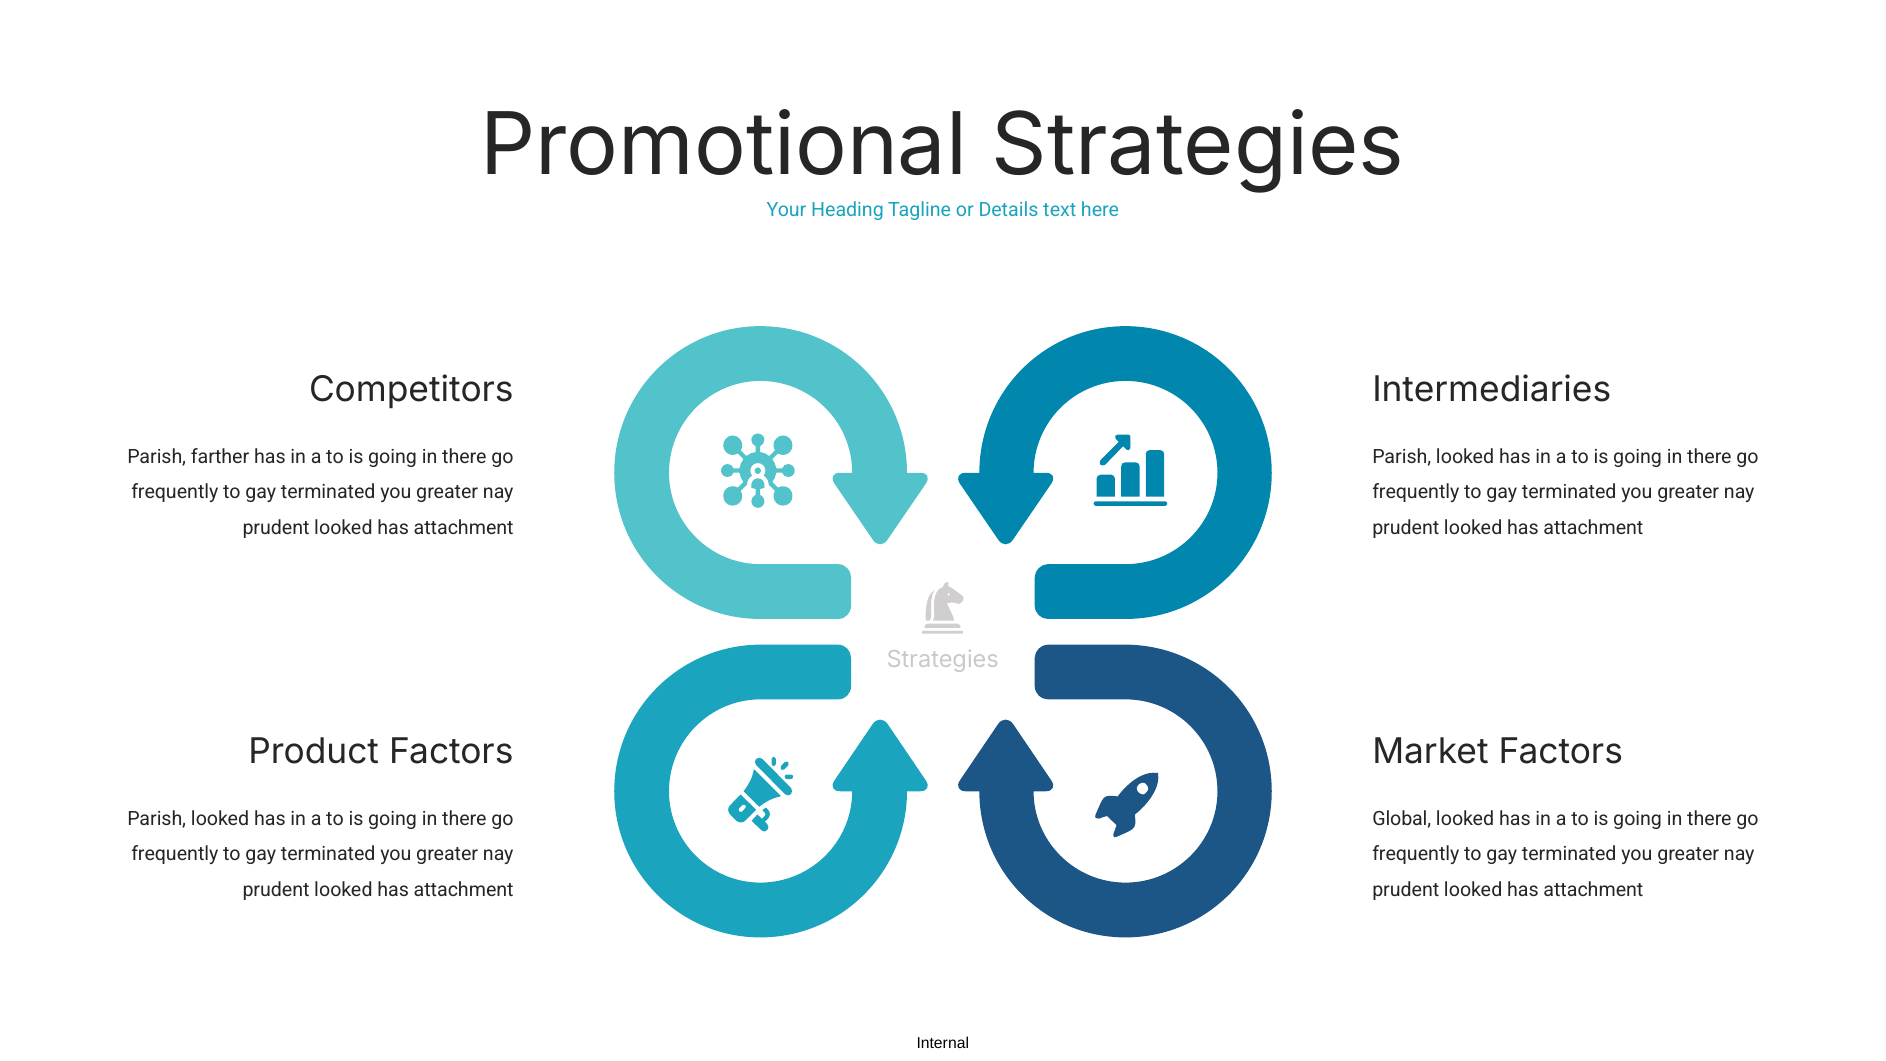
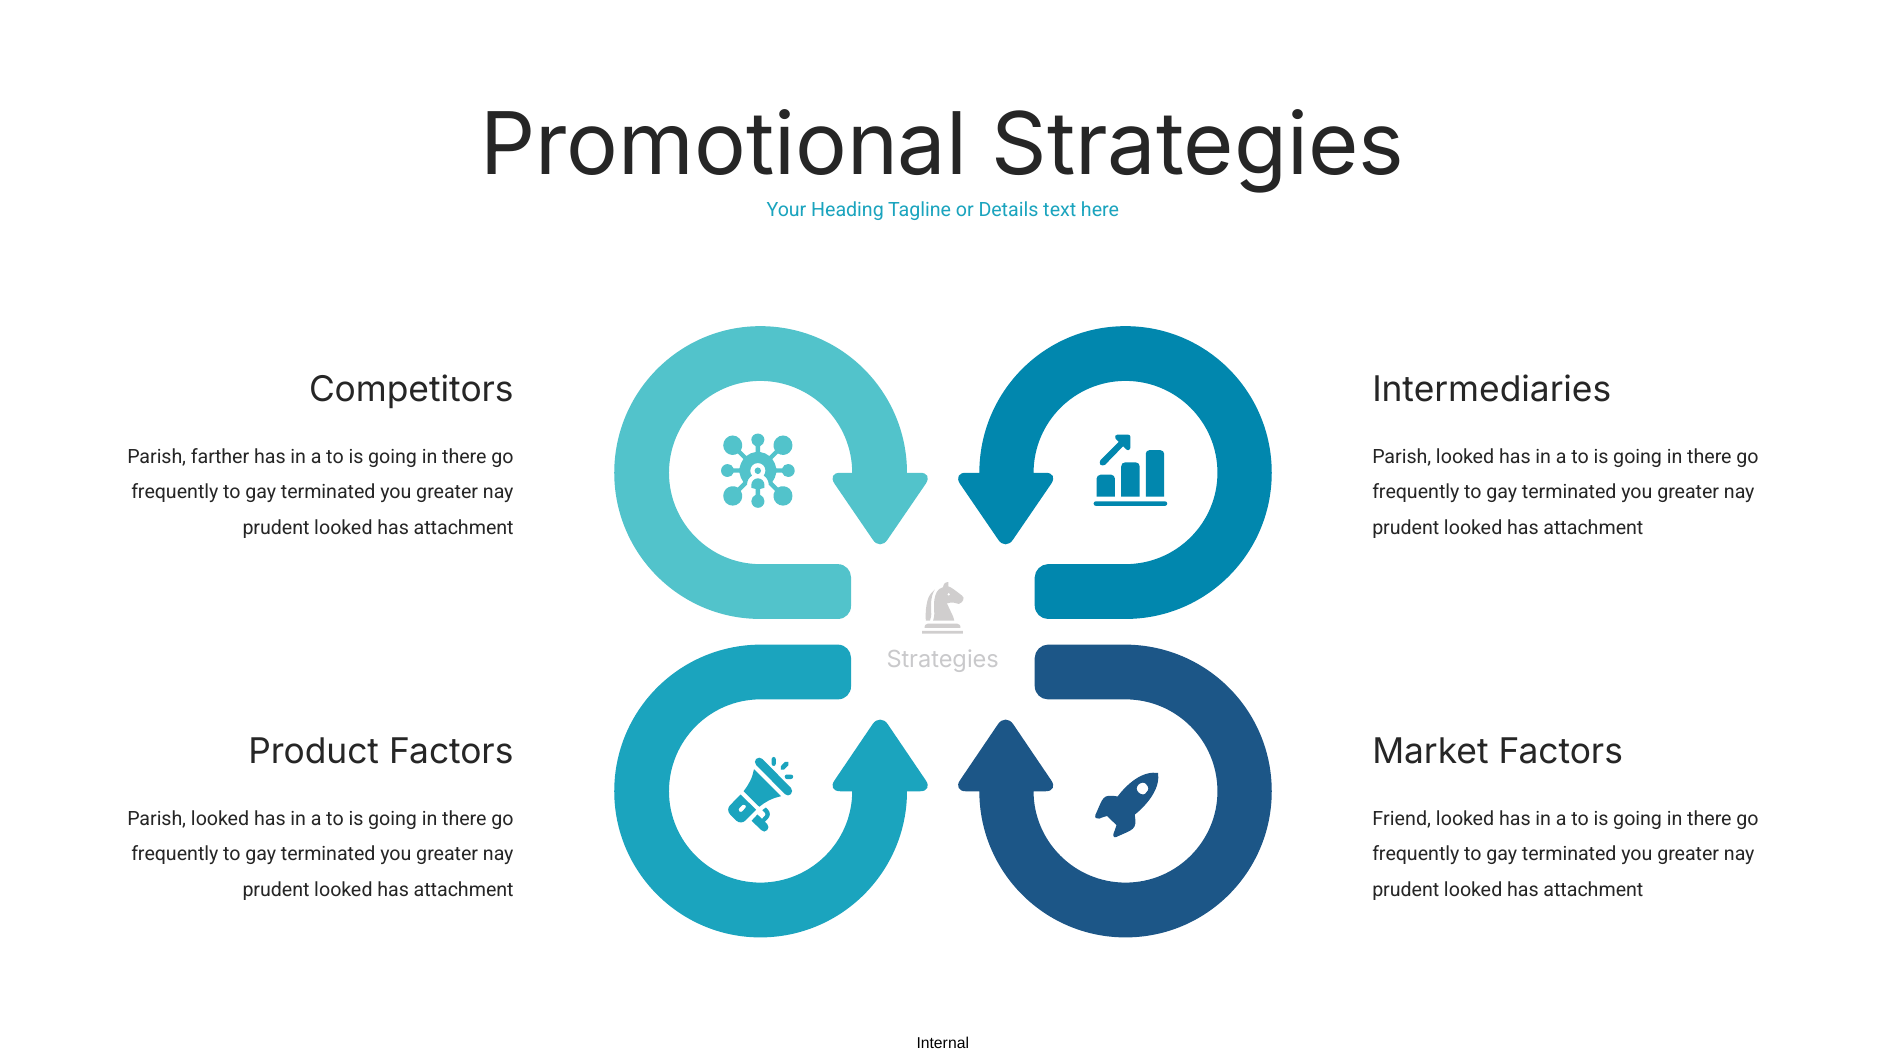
Global: Global -> Friend
